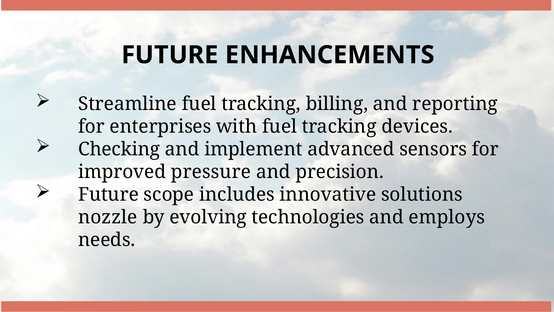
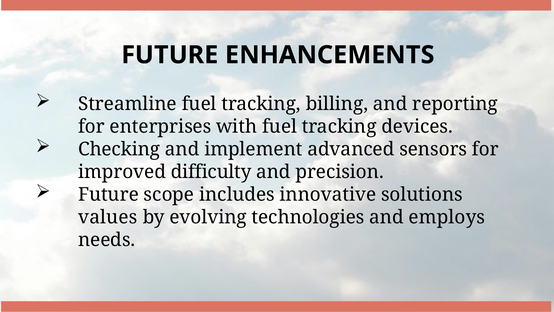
pressure: pressure -> difficulty
nozzle: nozzle -> values
